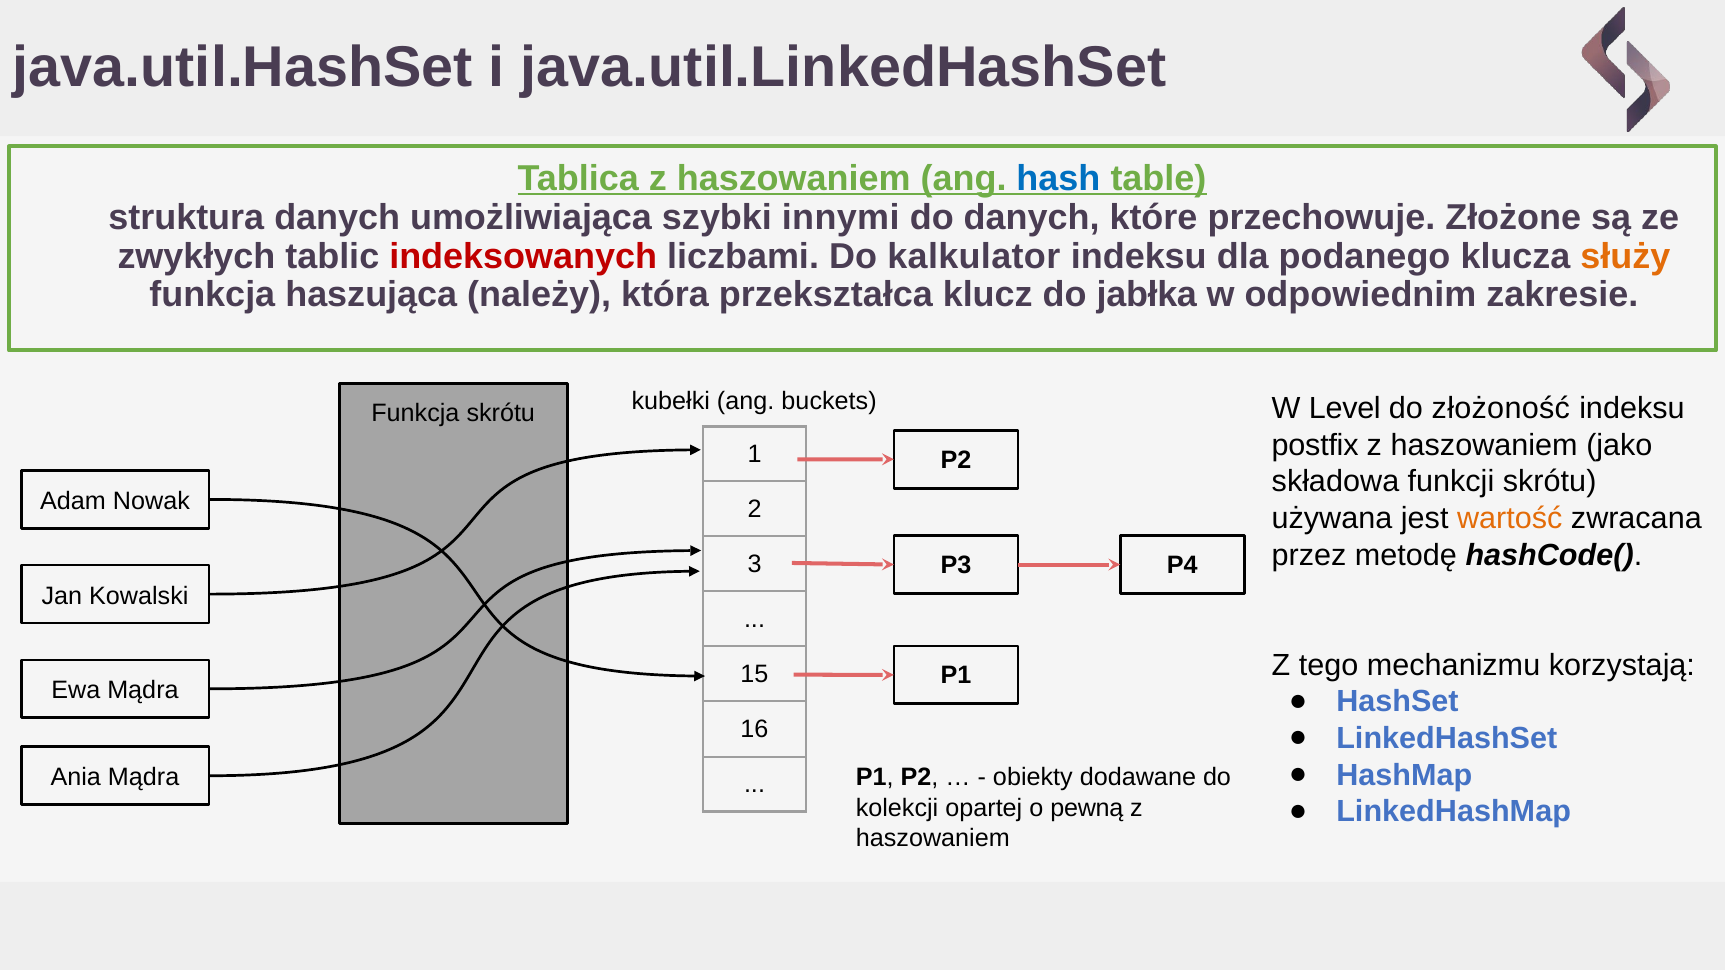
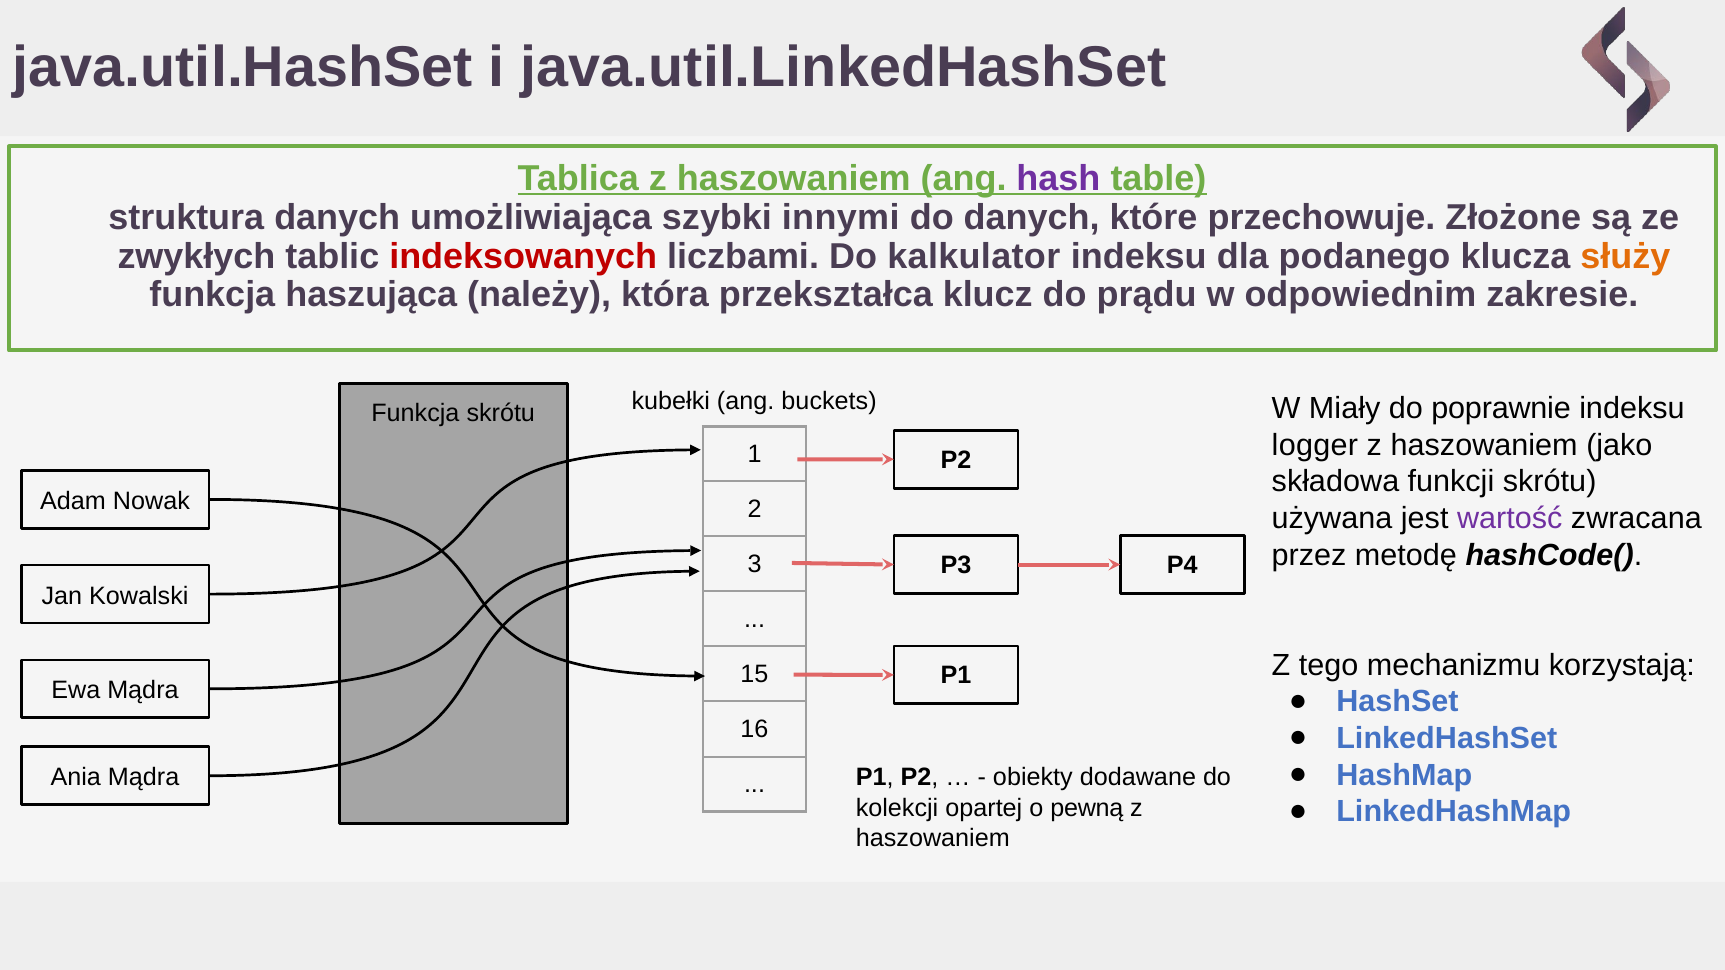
hash colour: blue -> purple
jabłka: jabłka -> prądu
Level: Level -> Miały
złożoność: złożoność -> poprawnie
postfix: postfix -> logger
wartość colour: orange -> purple
